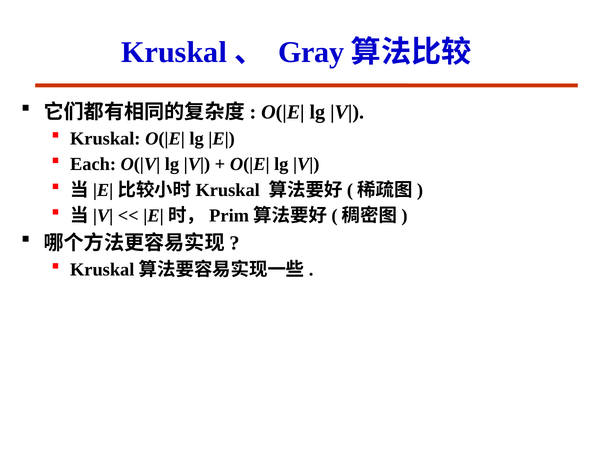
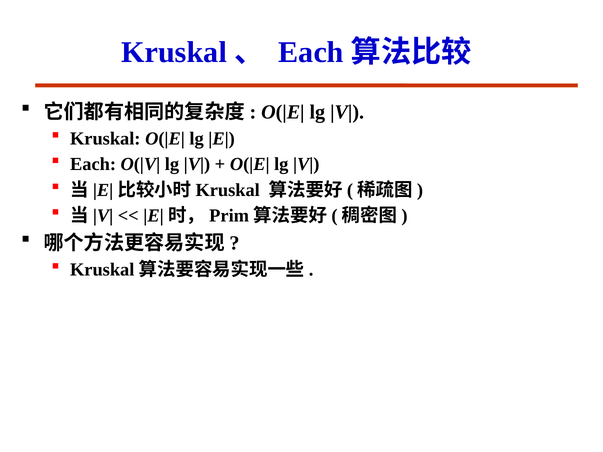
Gray at (311, 52): Gray -> Each
